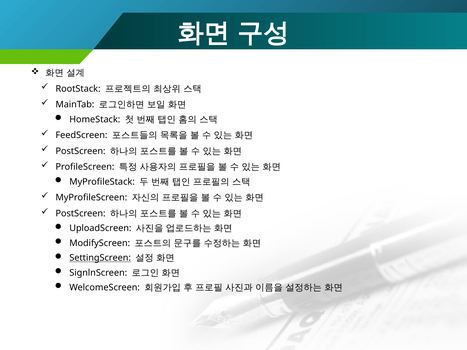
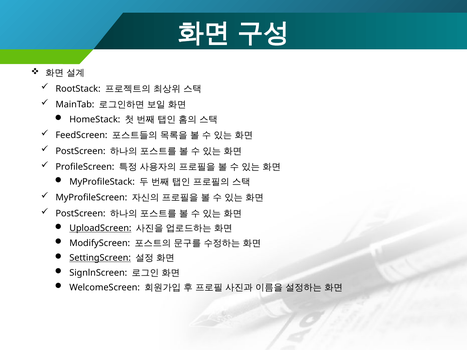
UploadScreen underline: none -> present
